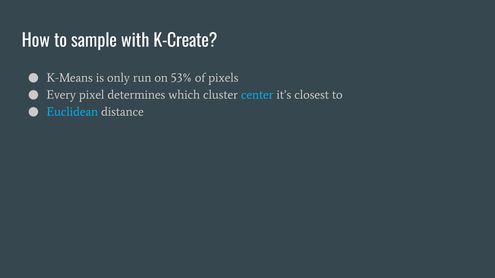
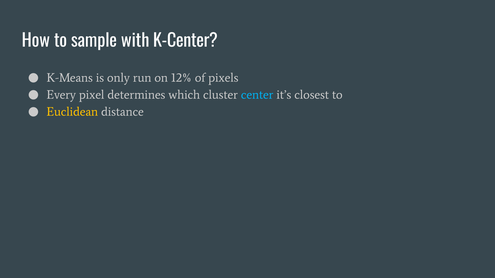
K-Create: K-Create -> K-Center
53%: 53% -> 12%
Euclidean colour: light blue -> yellow
